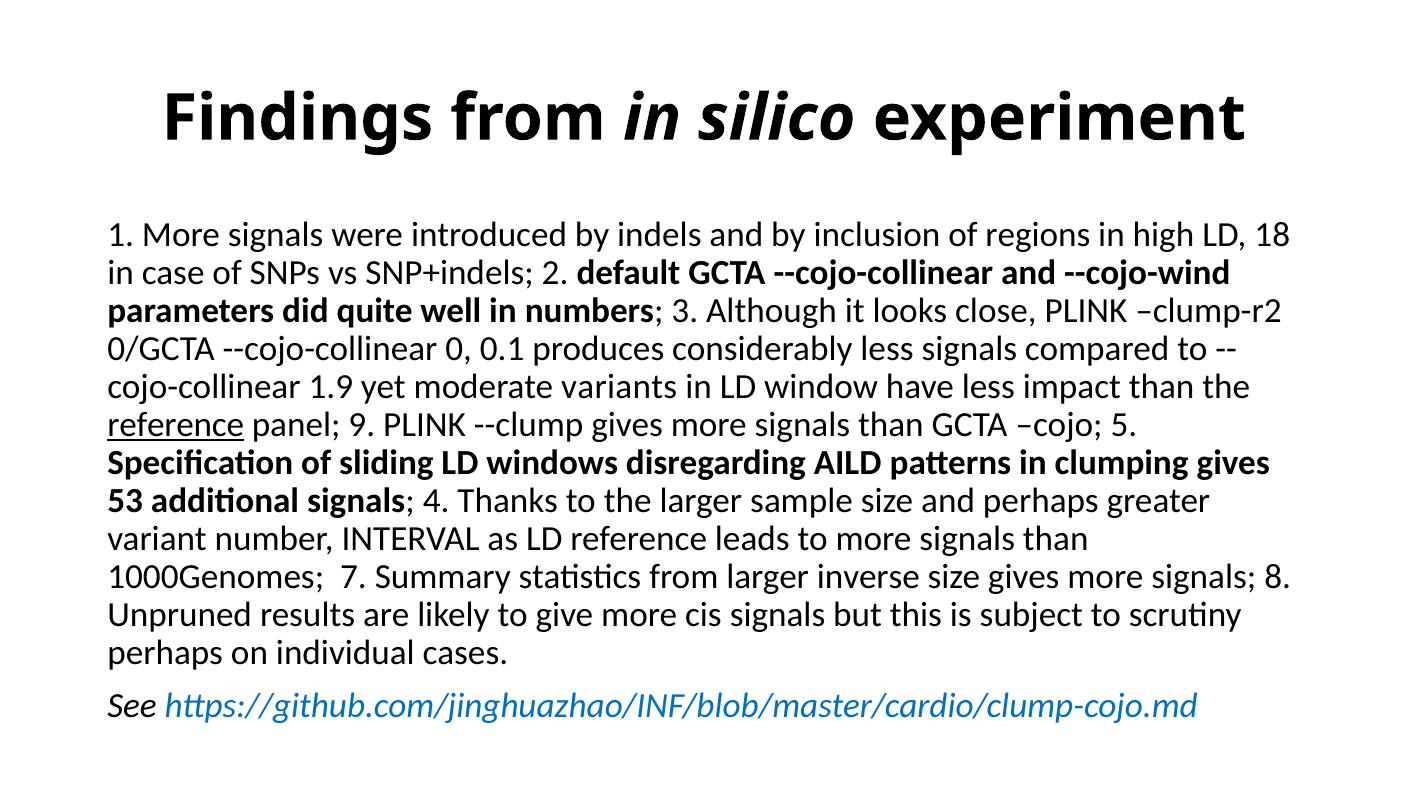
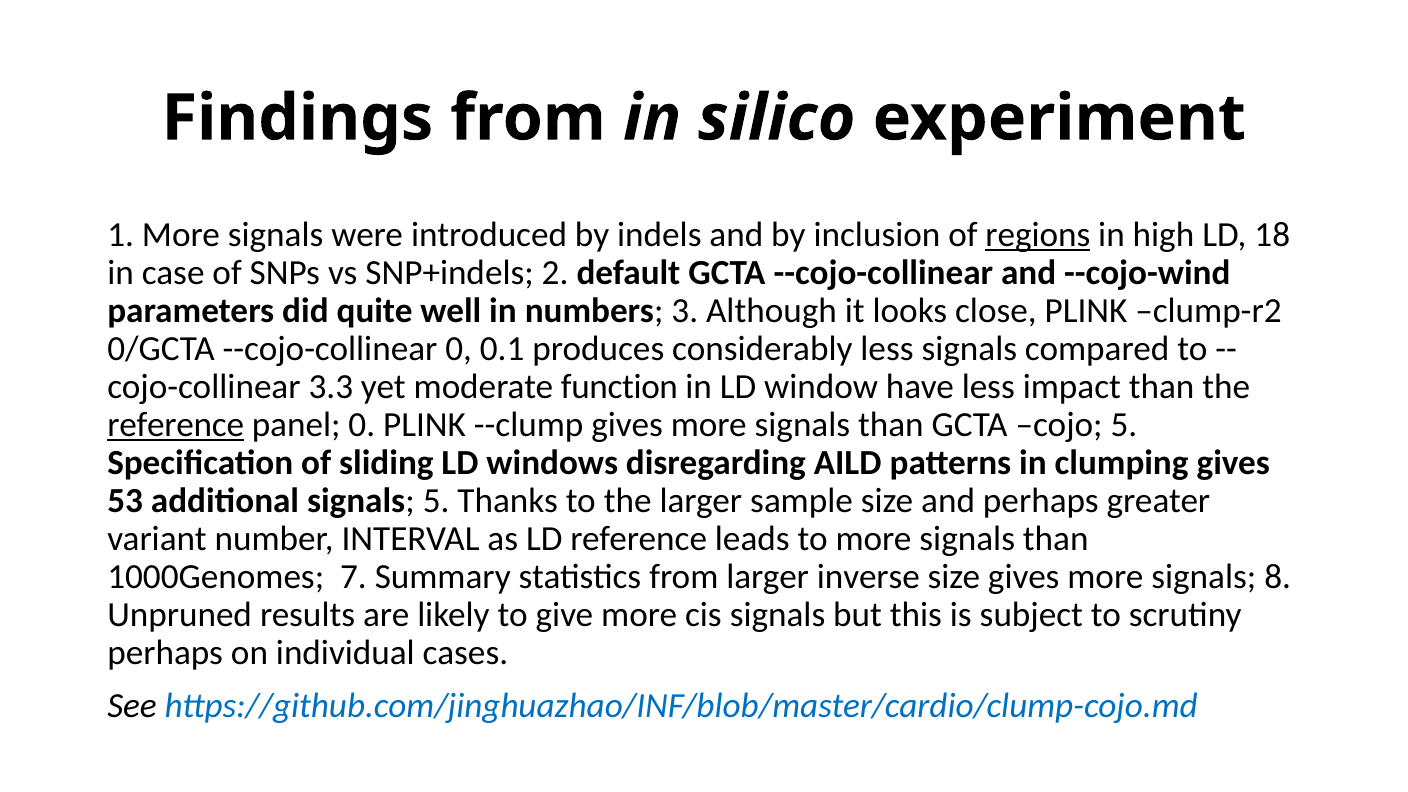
regions underline: none -> present
1.9: 1.9 -> 3.3
variants: variants -> function
panel 9: 9 -> 0
signals 4: 4 -> 5
